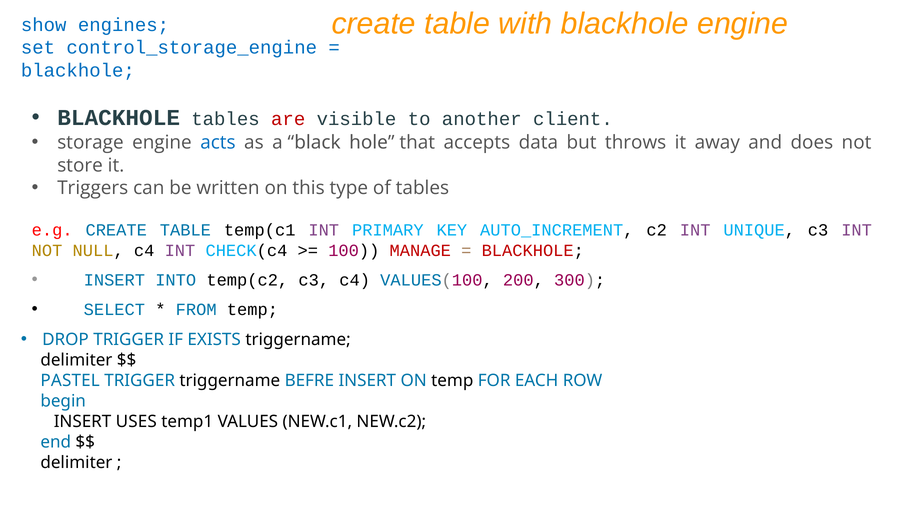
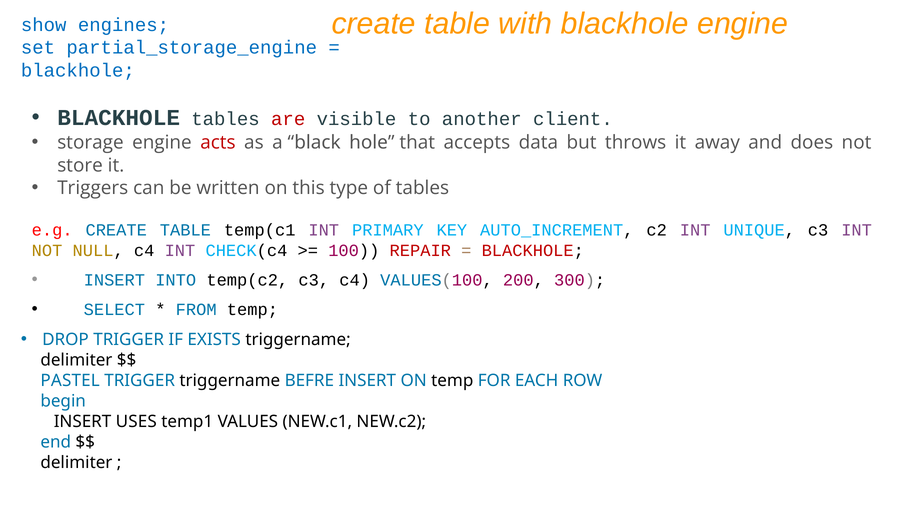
control_storage_engine: control_storage_engine -> partial_storage_engine
acts colour: blue -> red
MANAGE: MANAGE -> REPAIR
